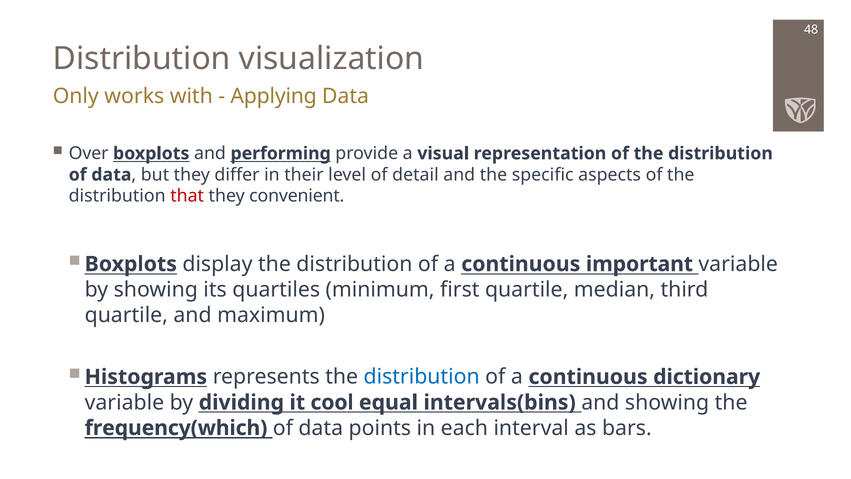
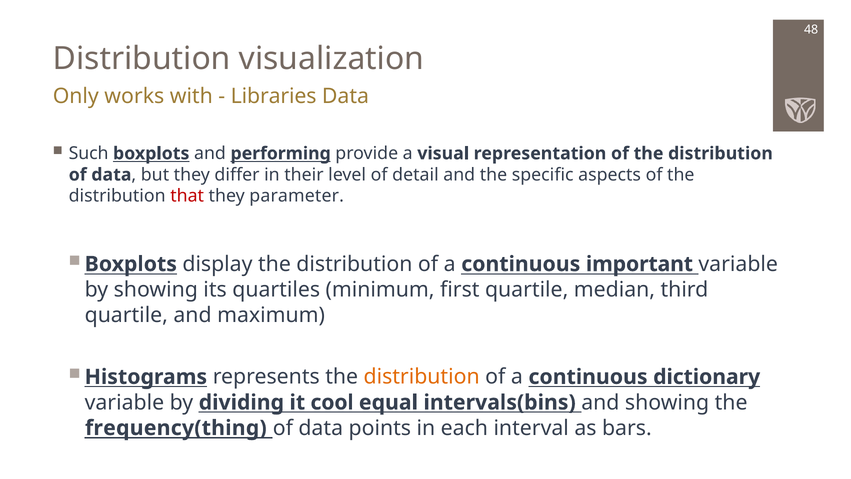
Applying: Applying -> Libraries
Over: Over -> Such
convenient: convenient -> parameter
distribution at (422, 377) colour: blue -> orange
frequency(which: frequency(which -> frequency(thing
